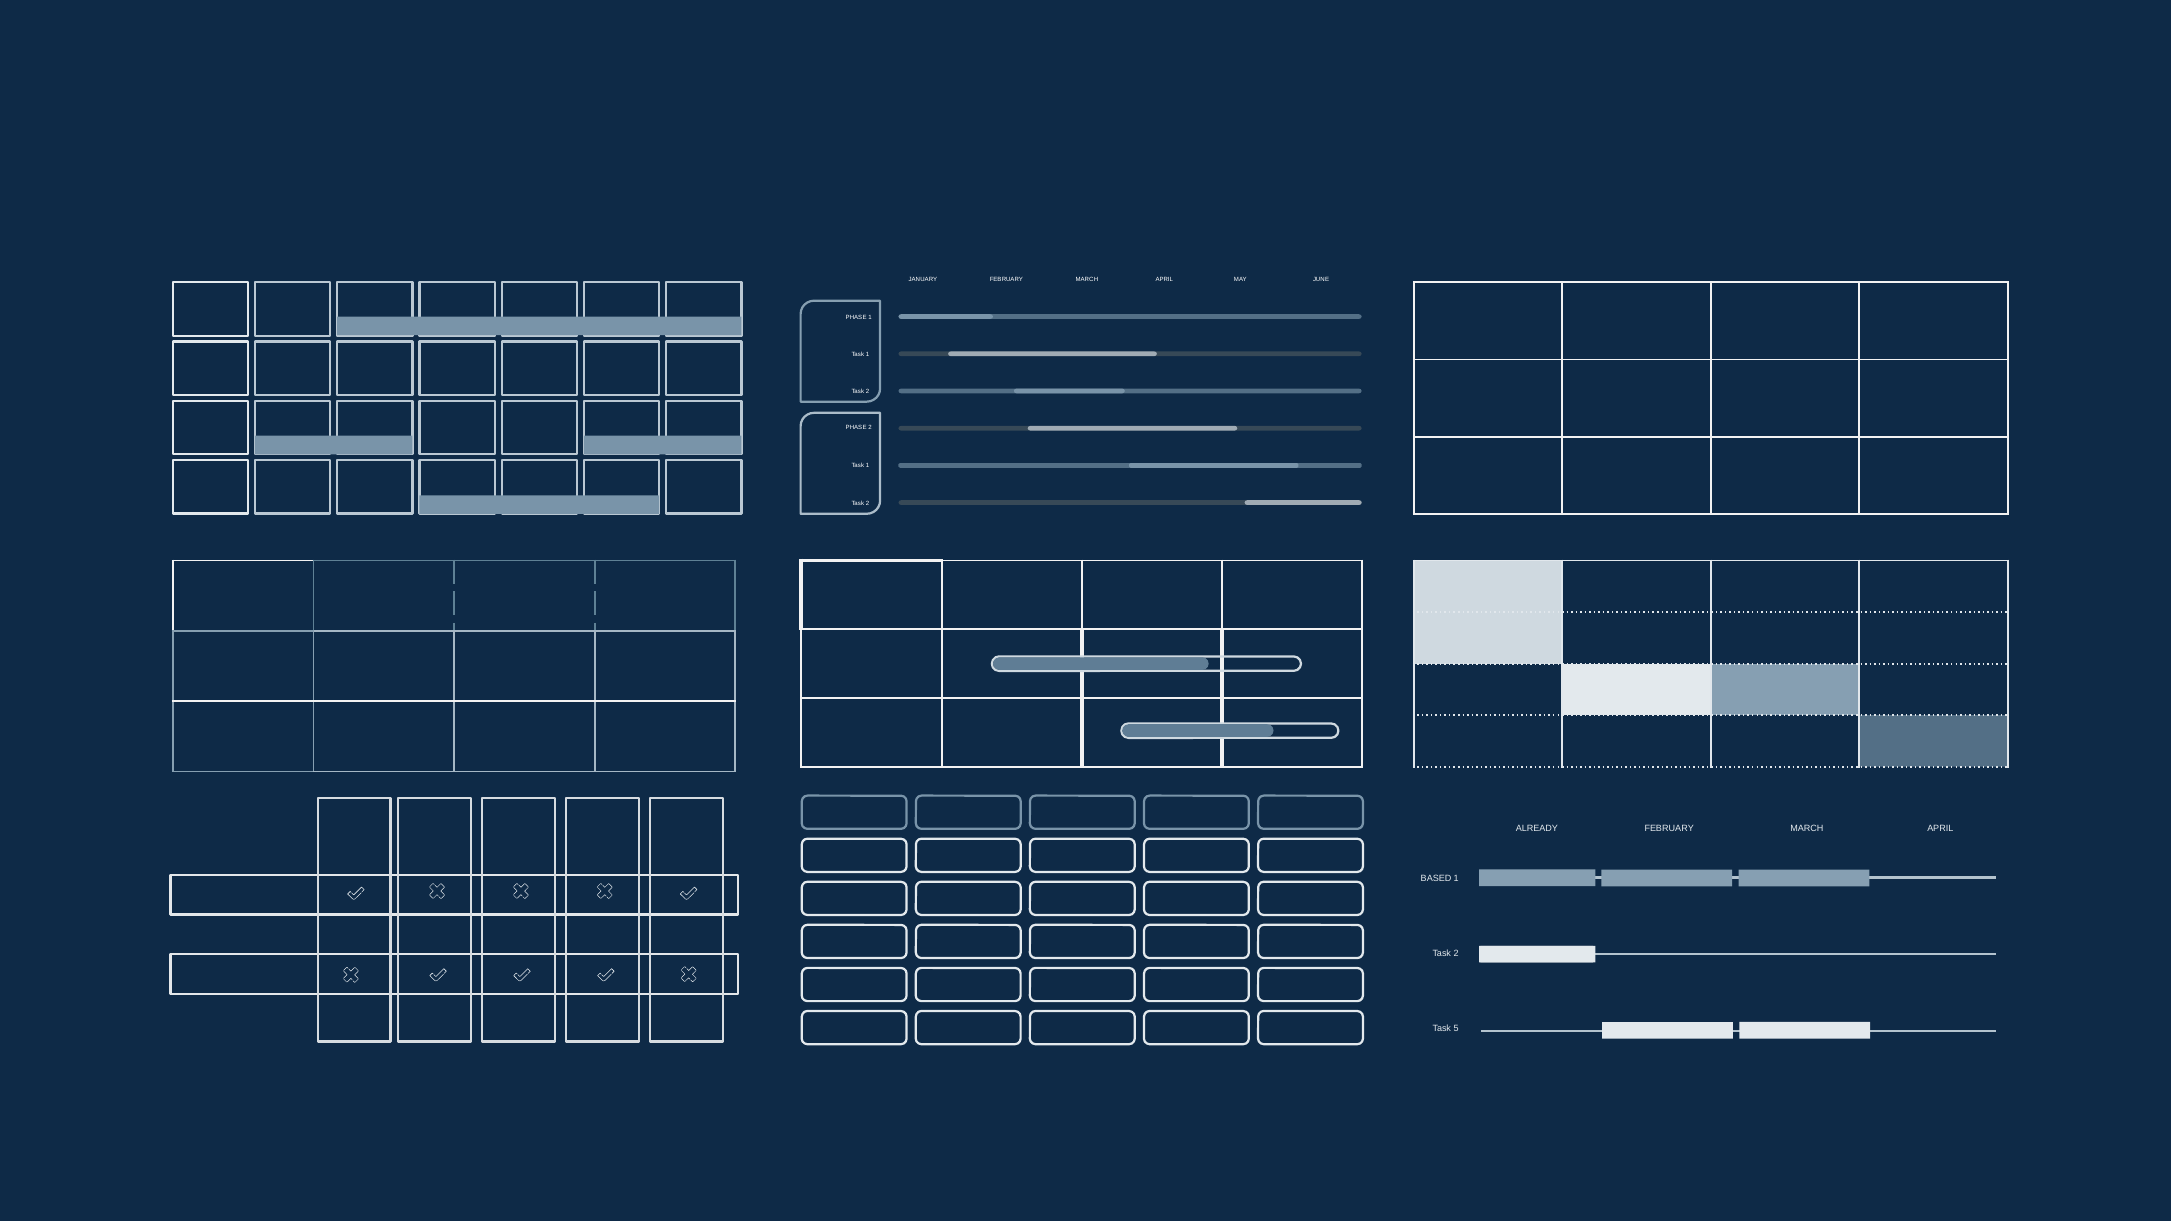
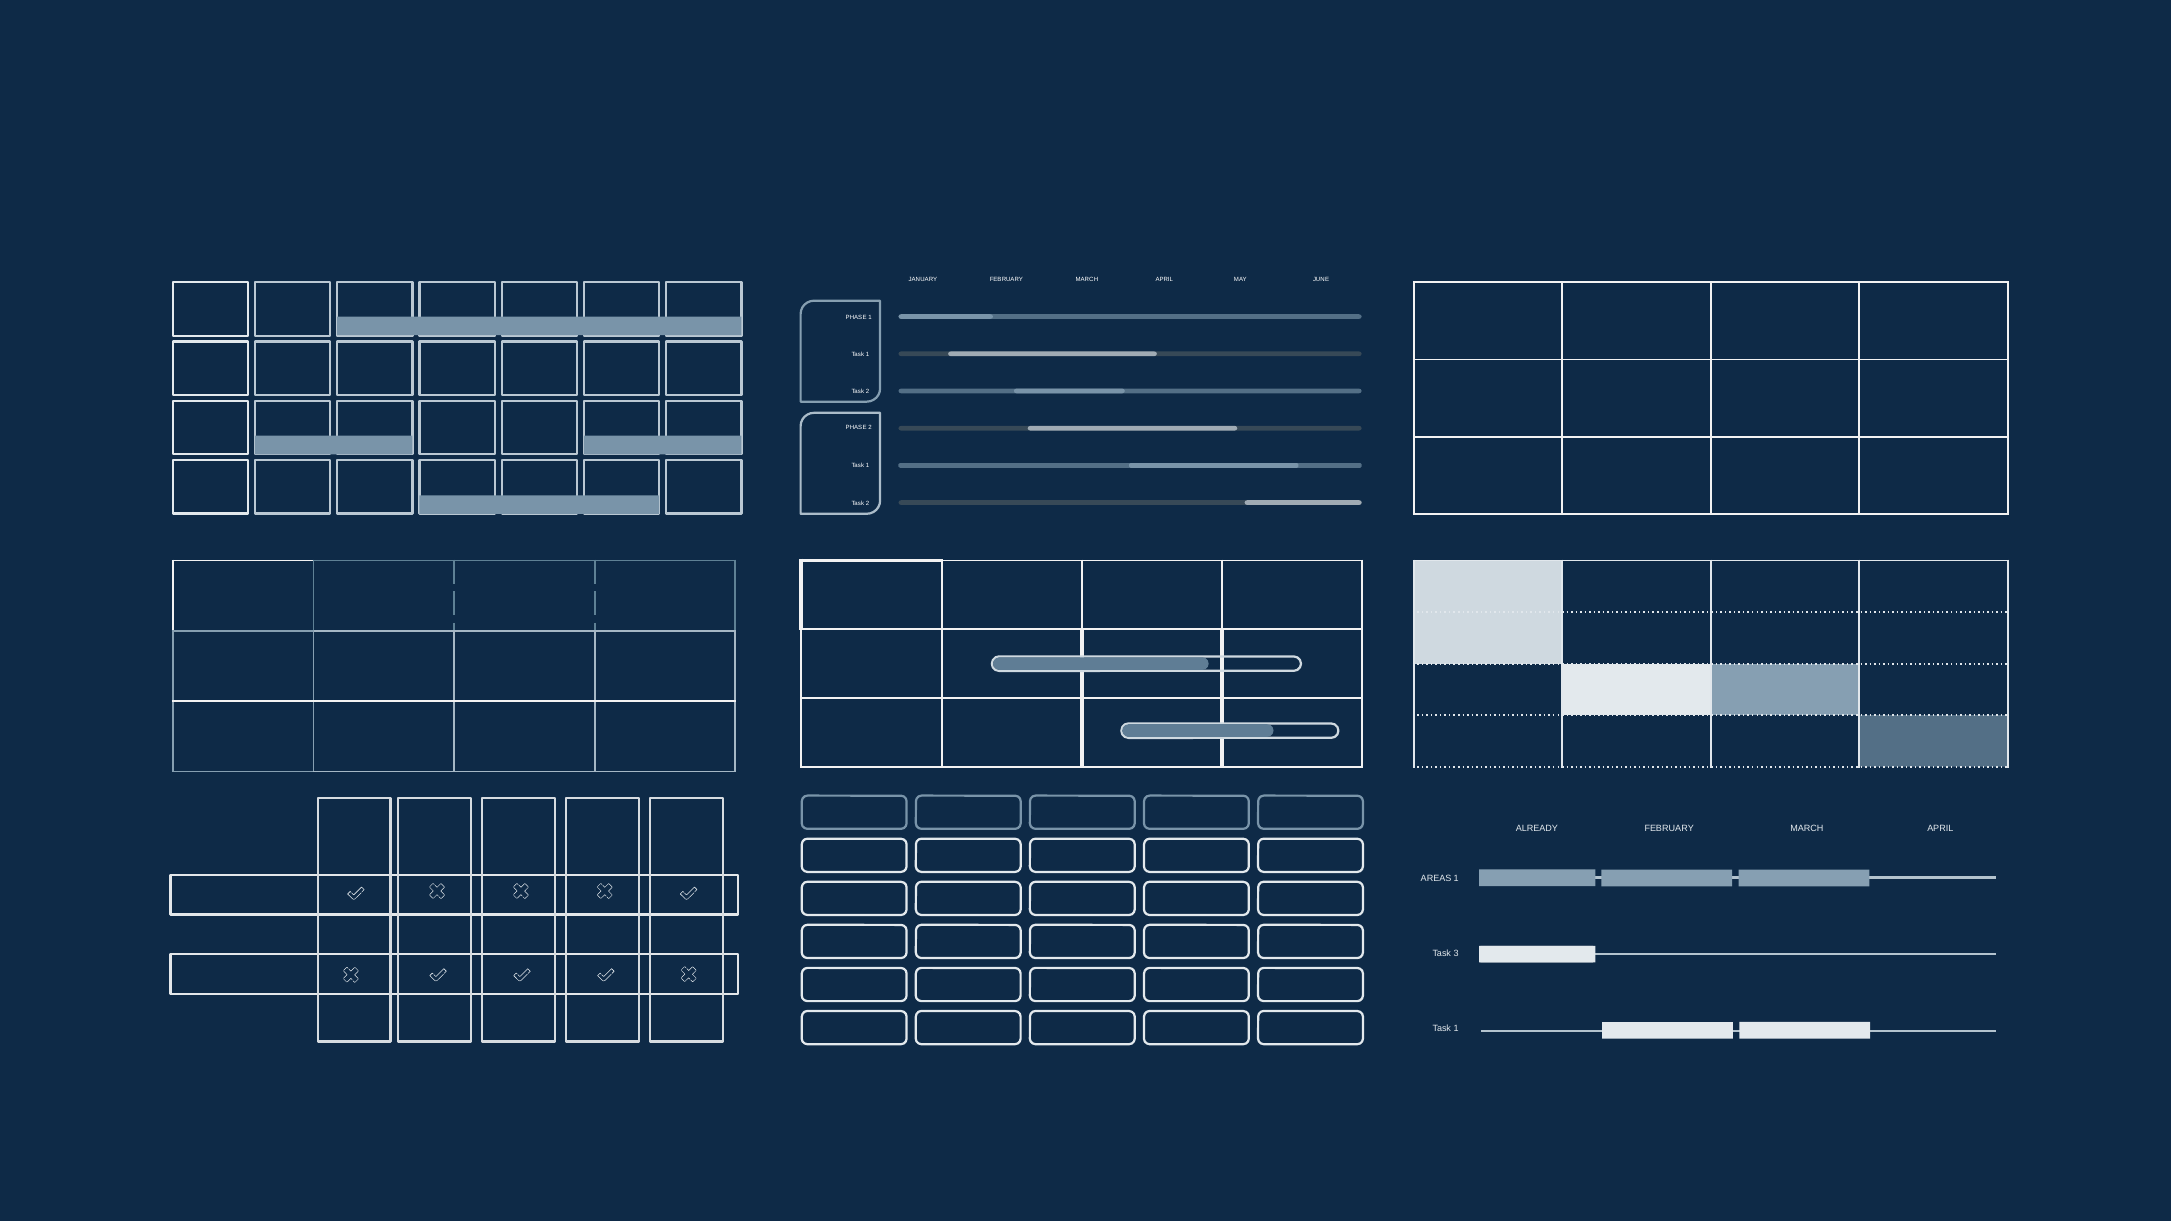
BASED: BASED -> AREAS
2 at (1456, 953): 2 -> 3
5 at (1456, 1028): 5 -> 1
